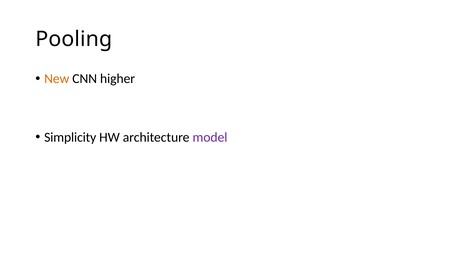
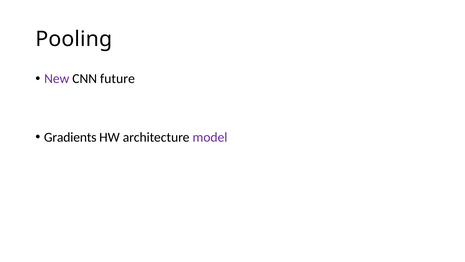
New colour: orange -> purple
higher: higher -> future
Simplicity: Simplicity -> Gradients
